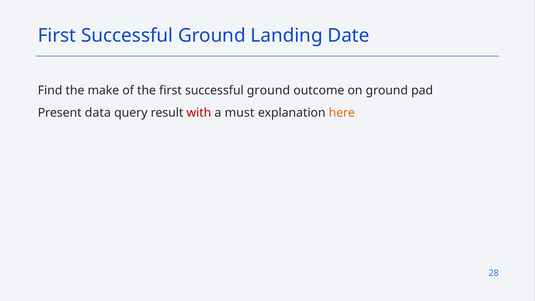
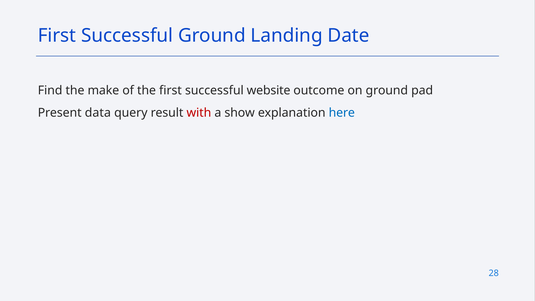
the first successful ground: ground -> website
must: must -> show
here colour: orange -> blue
